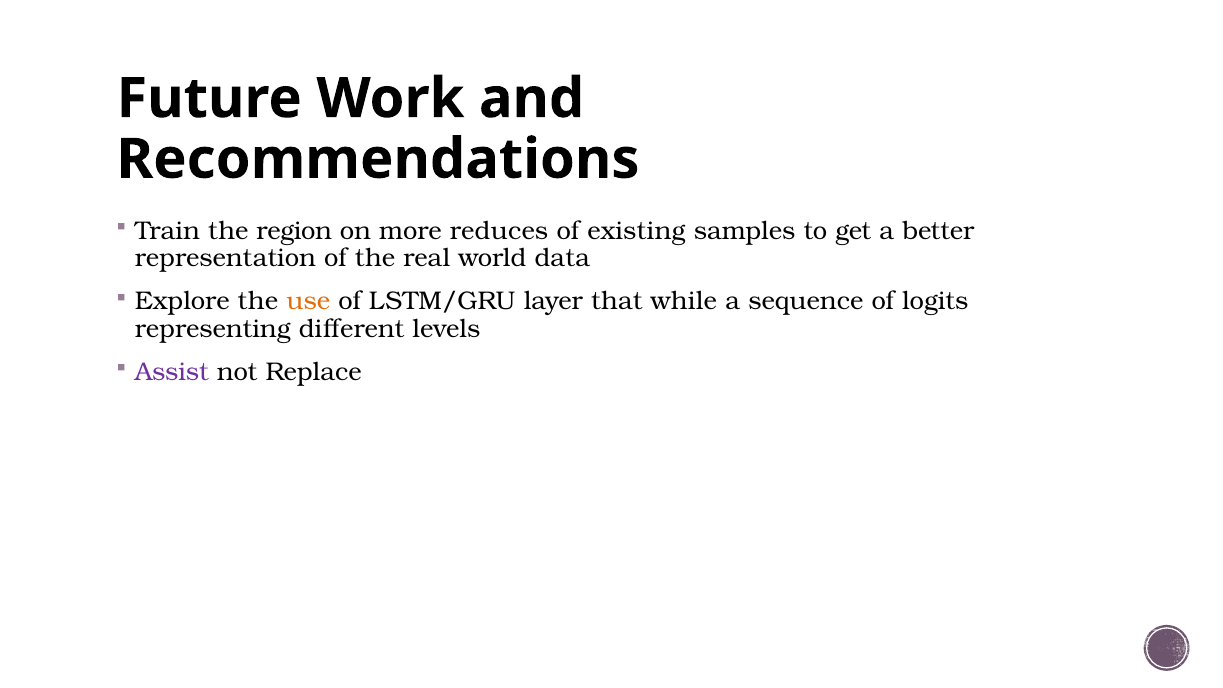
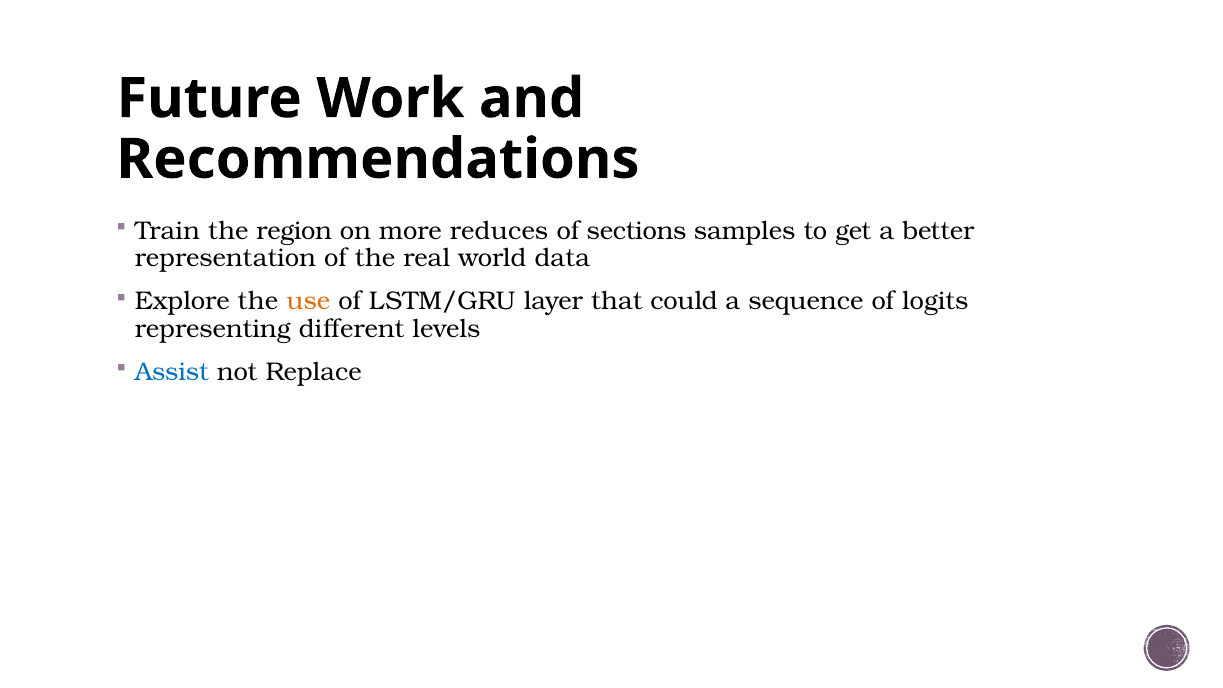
existing: existing -> sections
while: while -> could
Assist colour: purple -> blue
